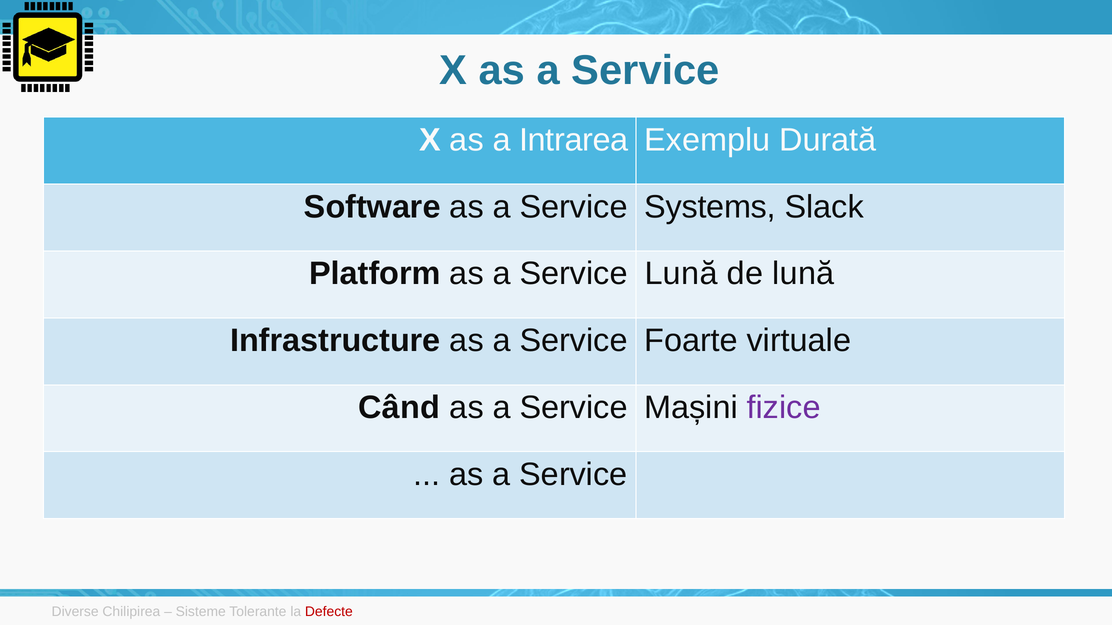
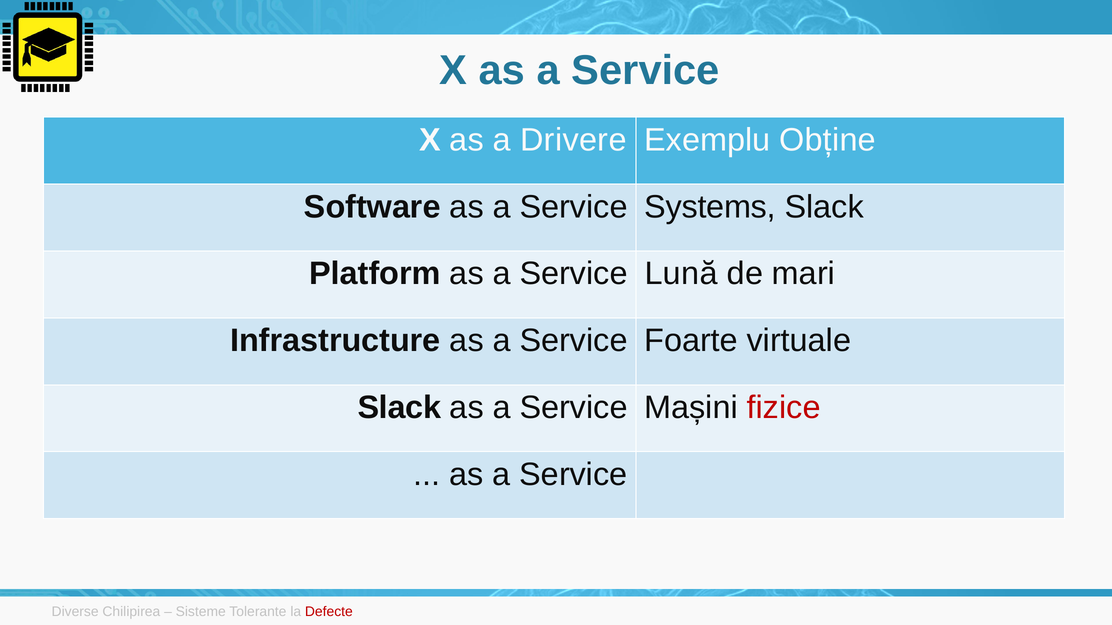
Intrarea: Intrarea -> Drivere
Durată: Durată -> Obține
de lună: lună -> mari
Când at (399, 408): Când -> Slack
fizice colour: purple -> red
